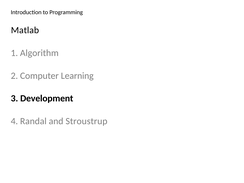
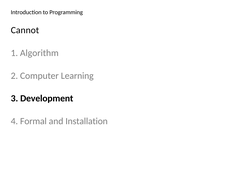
Matlab: Matlab -> Cannot
Randal: Randal -> Formal
Stroustrup: Stroustrup -> Installation
